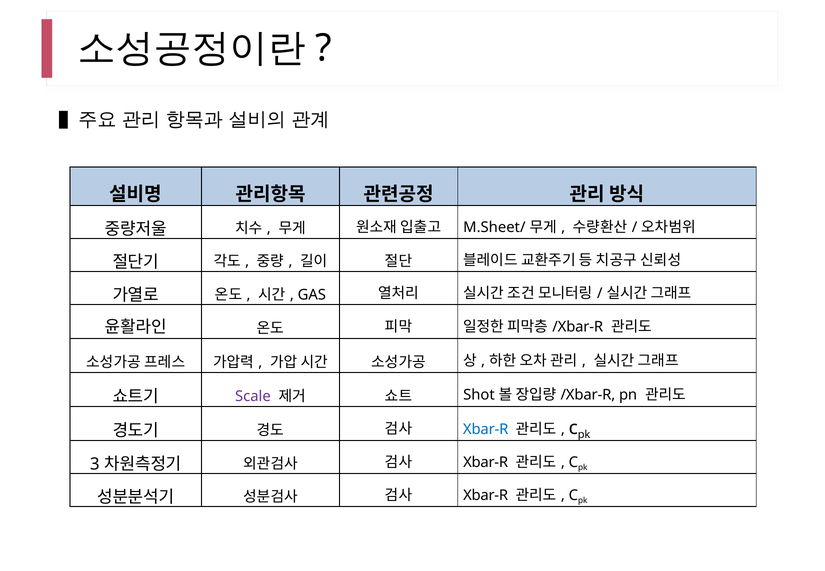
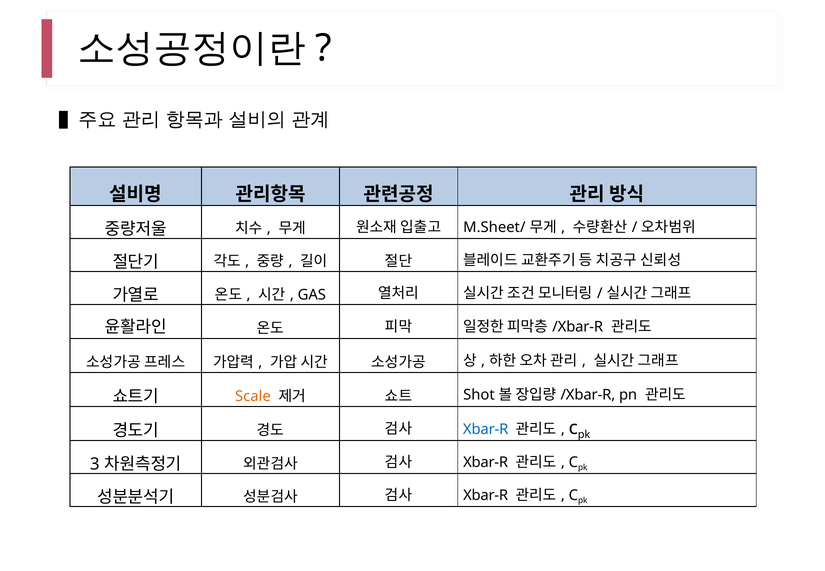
Scale colour: purple -> orange
